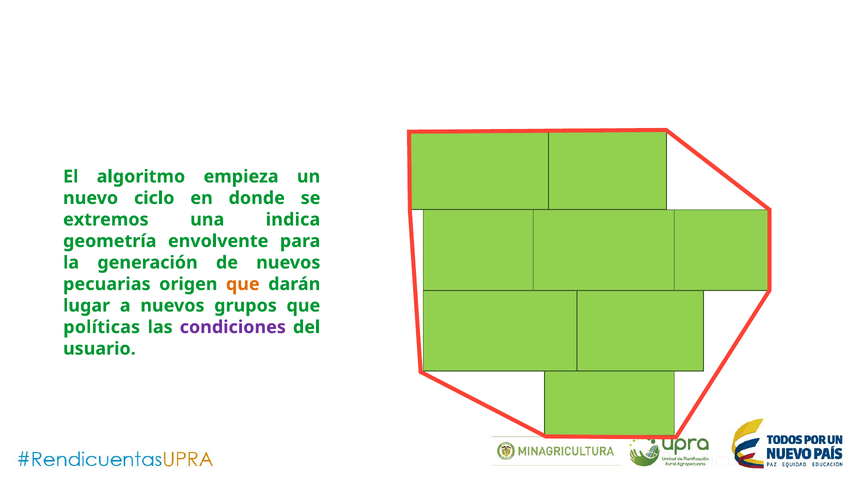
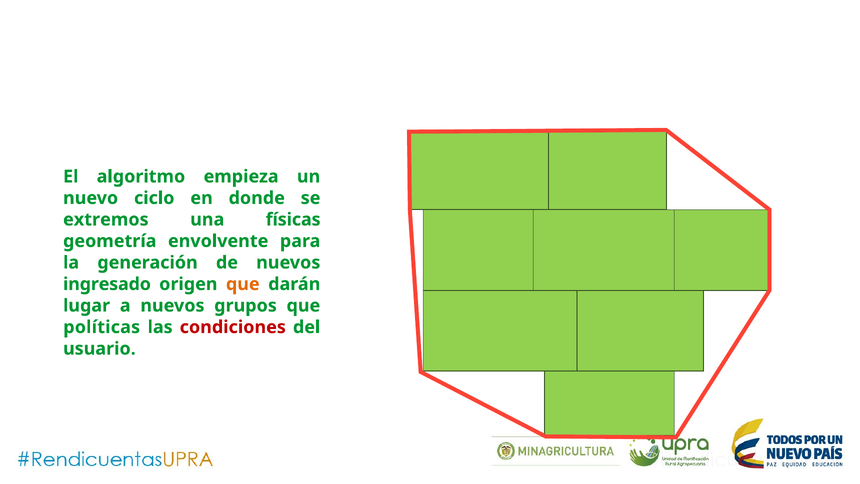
indica: indica -> físicas
pecuarias: pecuarias -> ingresado
condiciones colour: purple -> red
